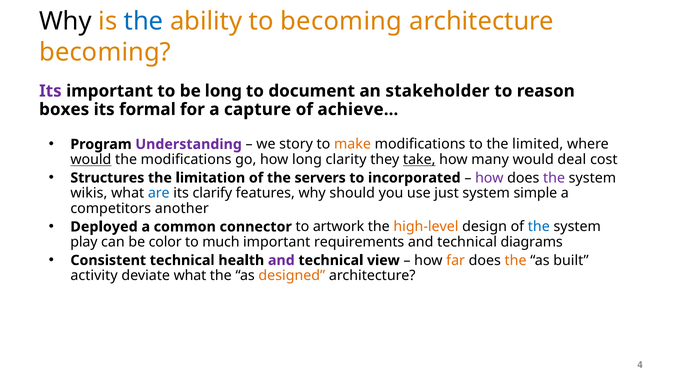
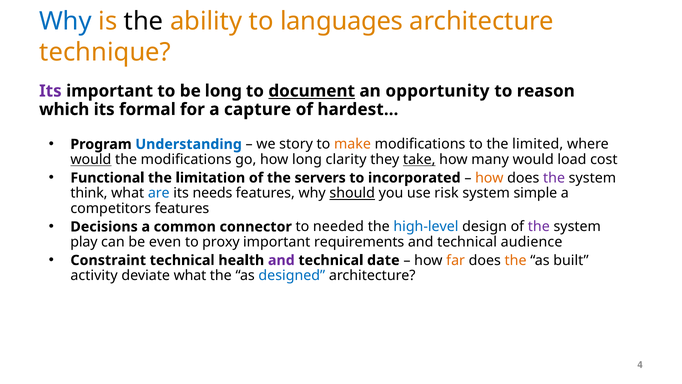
Why at (66, 21) colour: black -> blue
the at (144, 21) colour: blue -> black
to becoming: becoming -> languages
becoming at (105, 52): becoming -> technique
document underline: none -> present
stakeholder: stakeholder -> opportunity
boxes: boxes -> which
achieve…: achieve… -> hardest…
Understanding colour: purple -> blue
deal: deal -> load
Structures: Structures -> Functional
how at (489, 178) colour: purple -> orange
wikis: wikis -> think
clarify: clarify -> needs
should underline: none -> present
just: just -> risk
competitors another: another -> features
Deployed: Deployed -> Decisions
artwork: artwork -> needed
high-level colour: orange -> blue
the at (539, 227) colour: blue -> purple
color: color -> even
much: much -> proxy
diagrams: diagrams -> audience
Consistent: Consistent -> Constraint
view: view -> date
designed colour: orange -> blue
